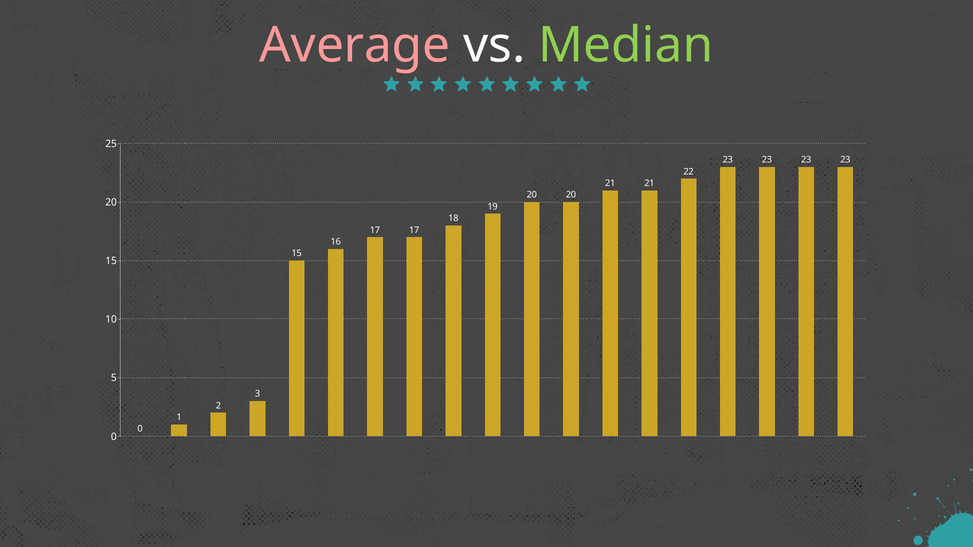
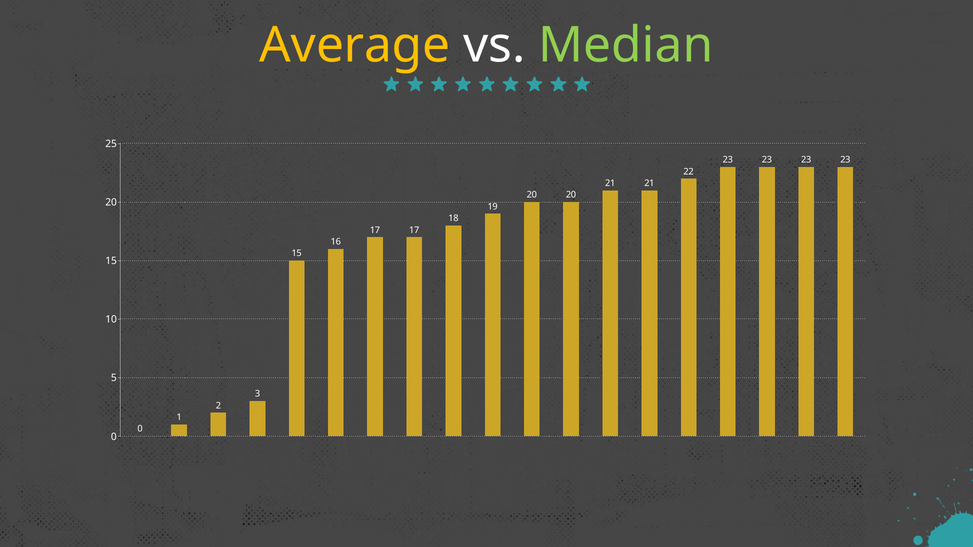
Average colour: pink -> yellow
